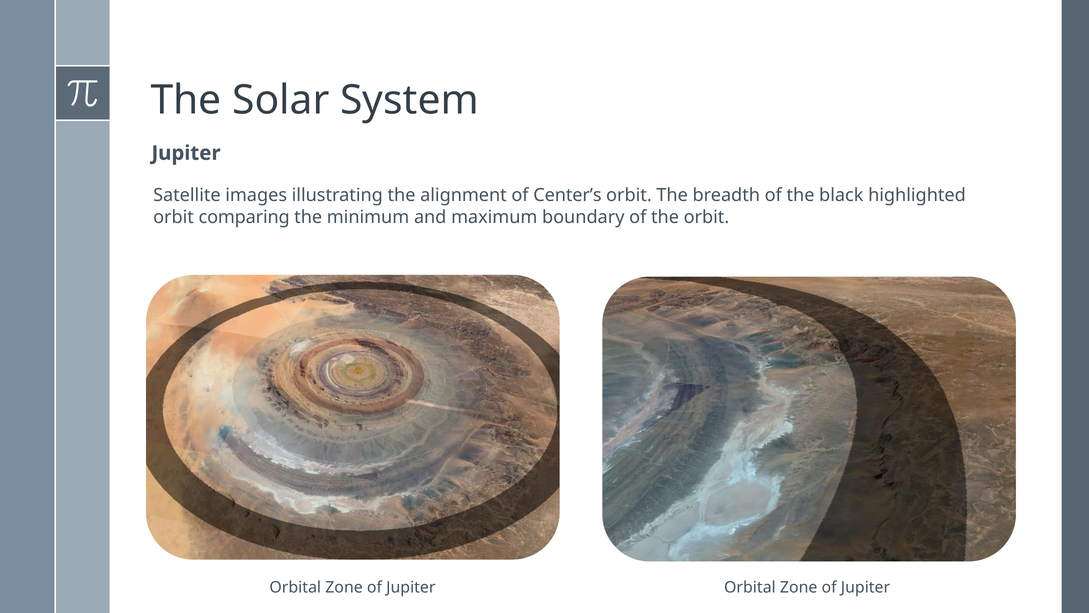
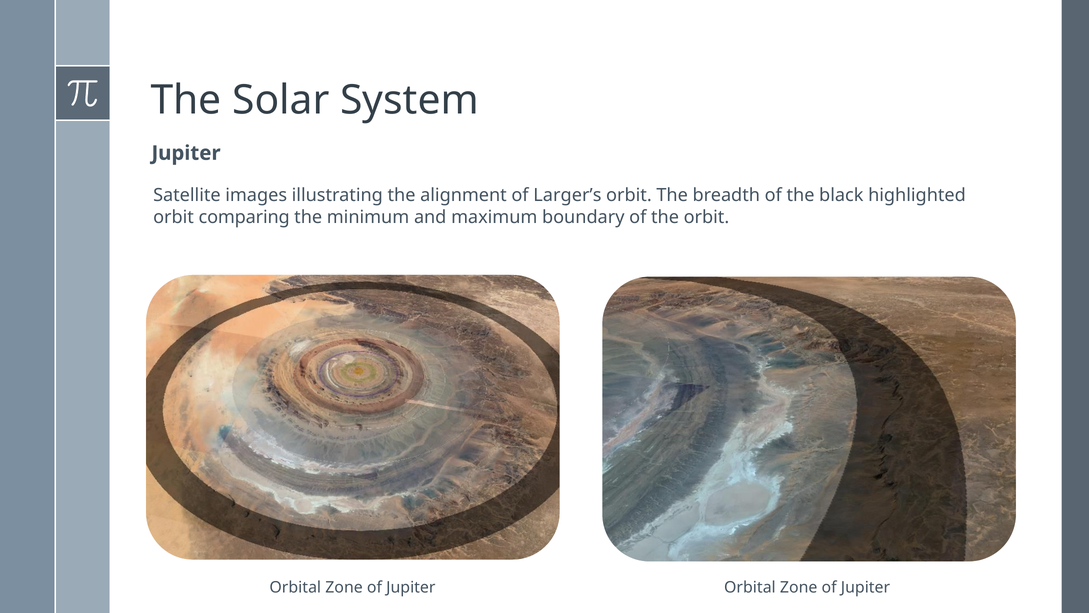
Center’s: Center’s -> Larger’s
